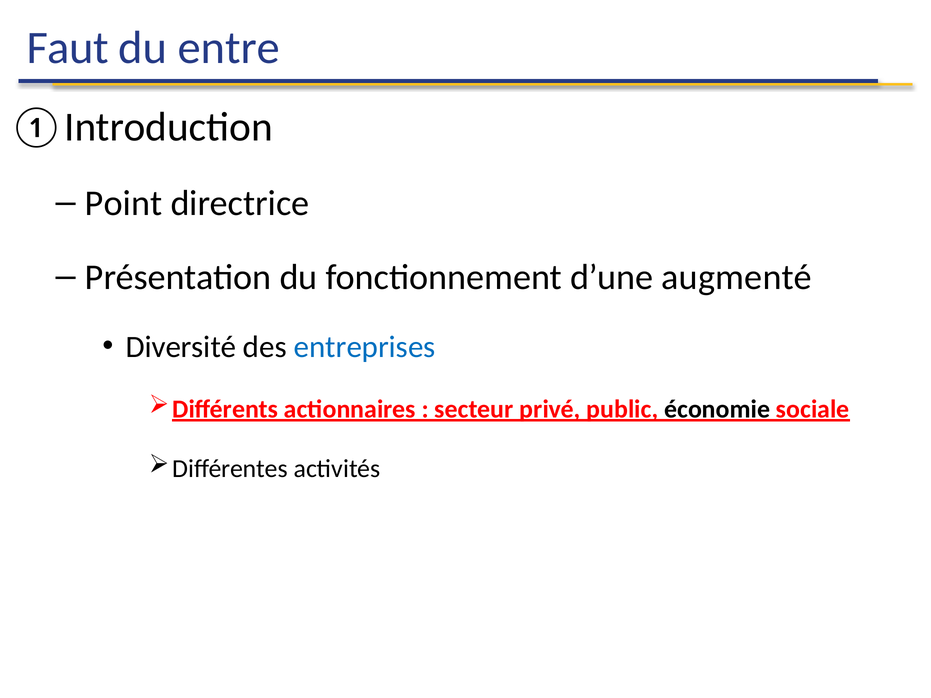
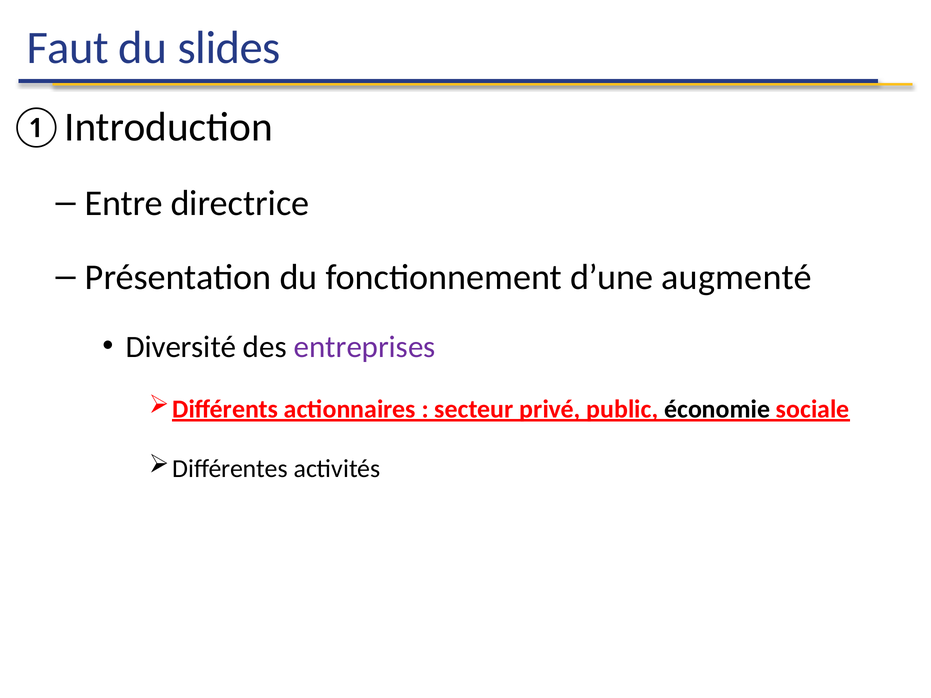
entre: entre -> slides
Point: Point -> Entre
entreprises colour: blue -> purple
